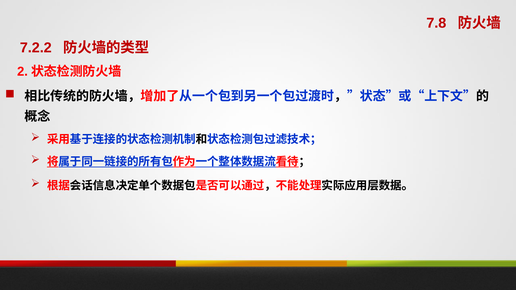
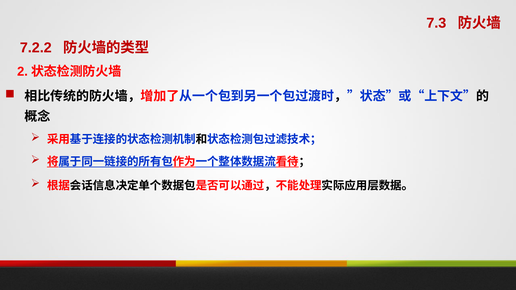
7.8: 7.8 -> 7.3
